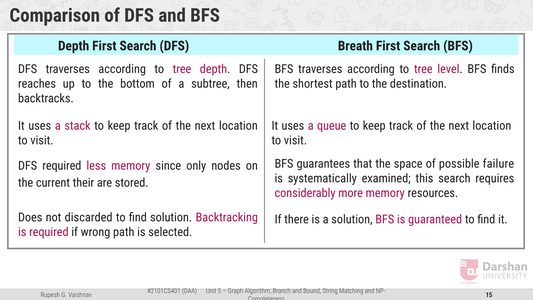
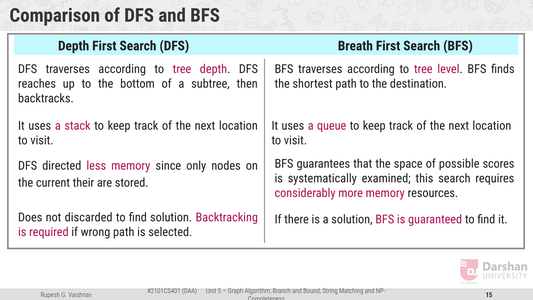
failure: failure -> scores
DFS required: required -> directed
